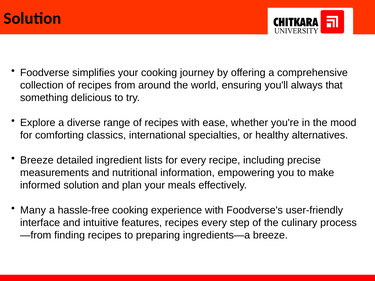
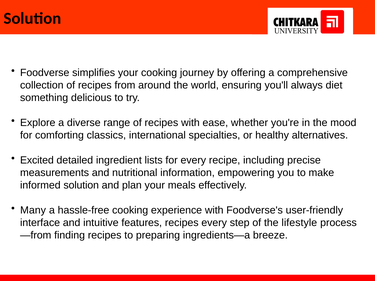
that: that -> diet
Breeze at (37, 160): Breeze -> Excited
culinary: culinary -> lifestyle
